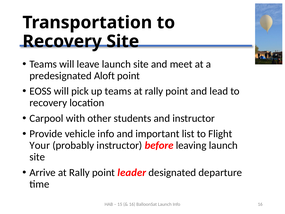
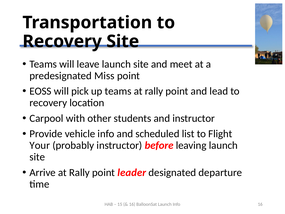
Aloft: Aloft -> Miss
important: important -> scheduled
